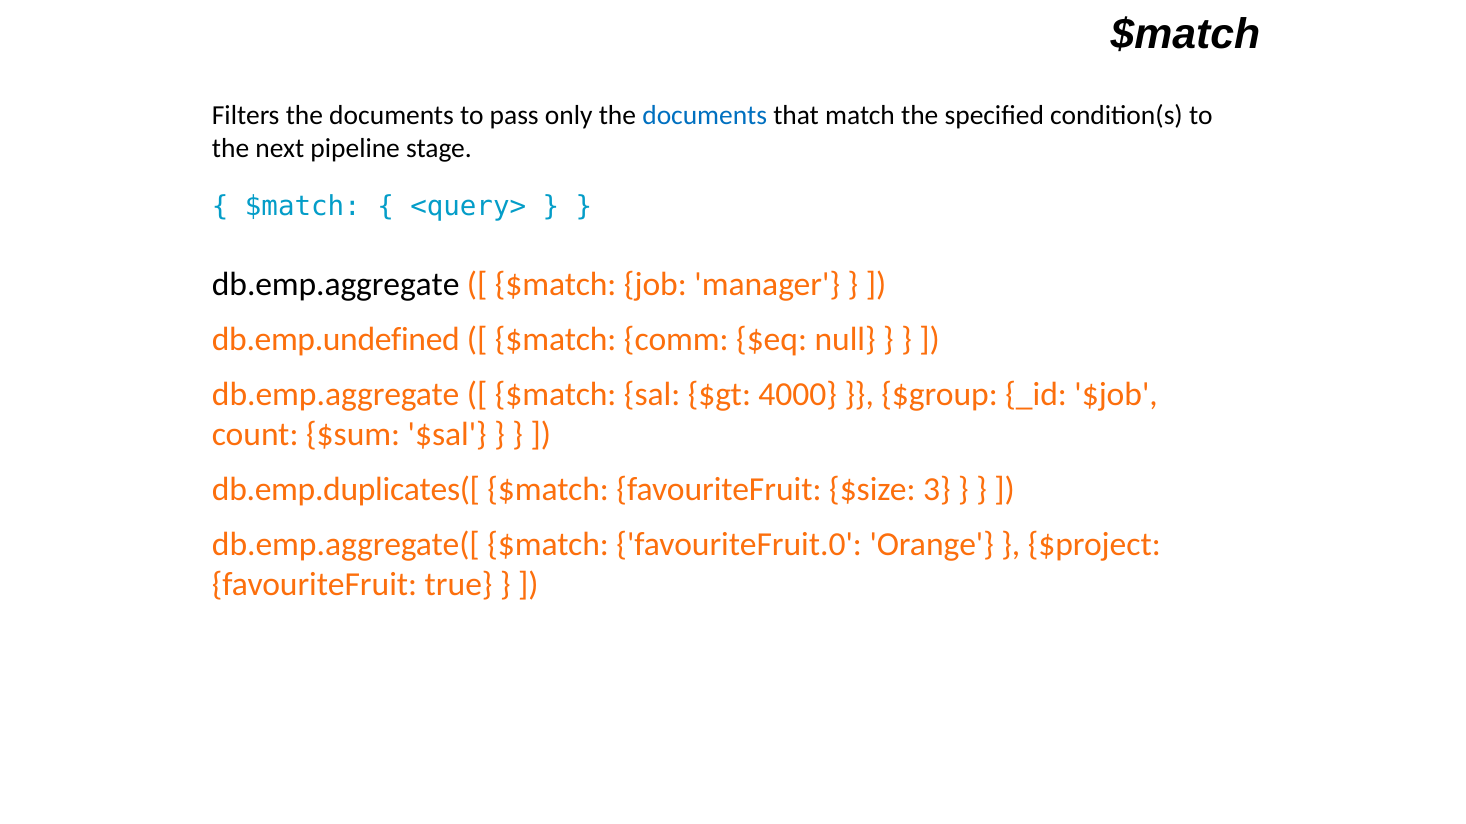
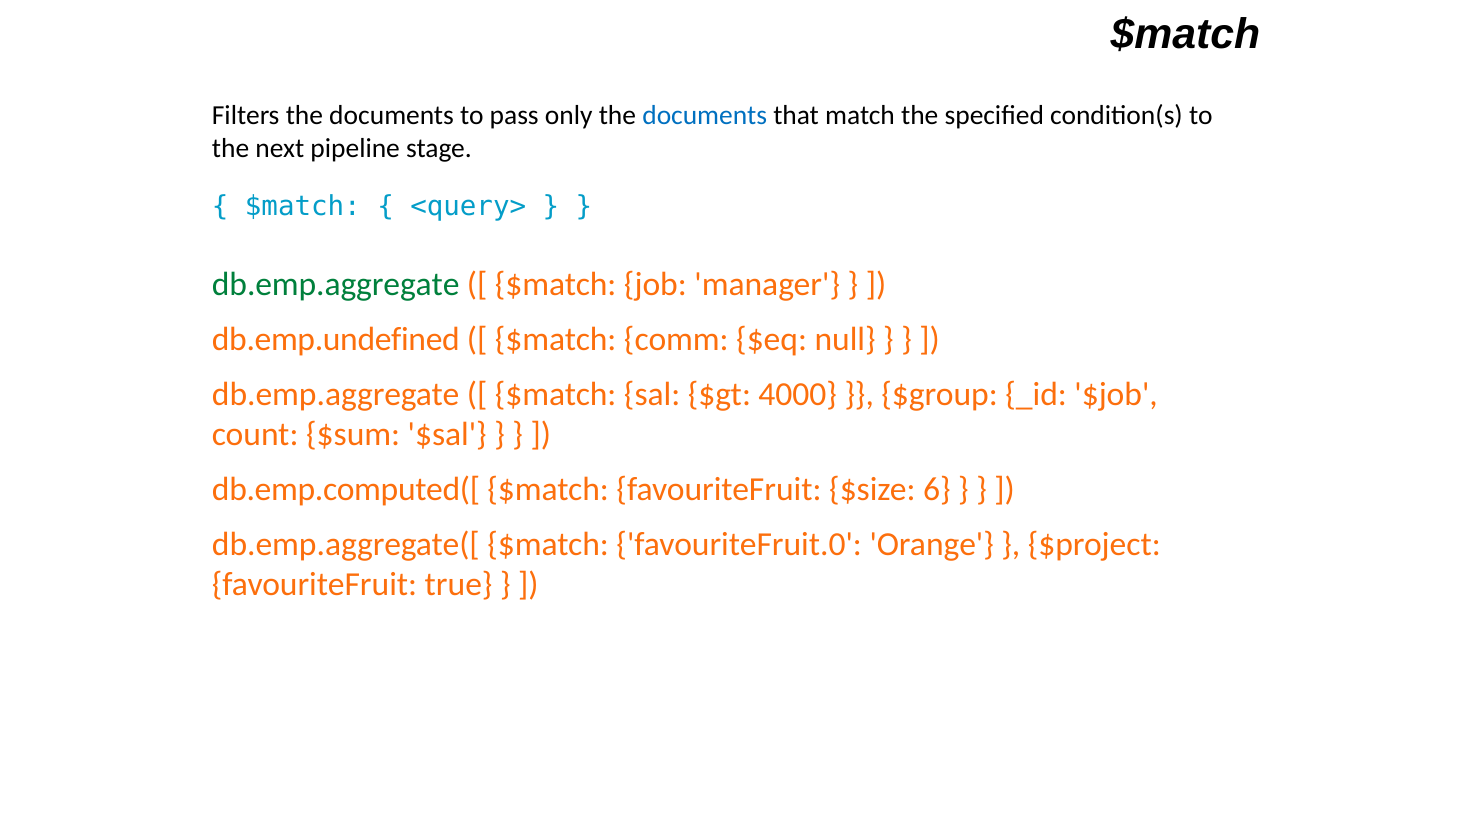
db.emp.aggregate at (336, 285) colour: black -> green
db.emp.duplicates([: db.emp.duplicates([ -> db.emp.computed([
3: 3 -> 6
